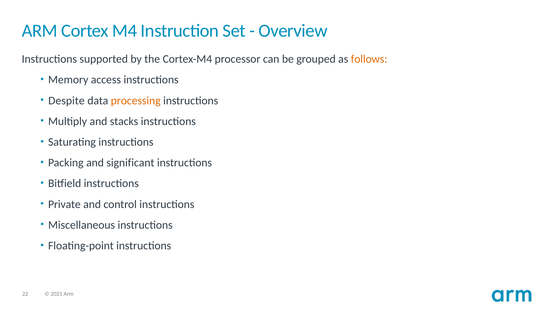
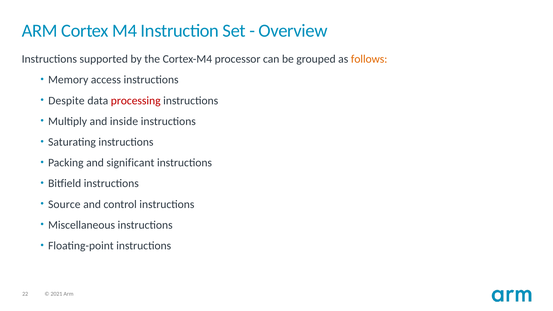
processing colour: orange -> red
stacks: stacks -> inside
Private: Private -> Source
